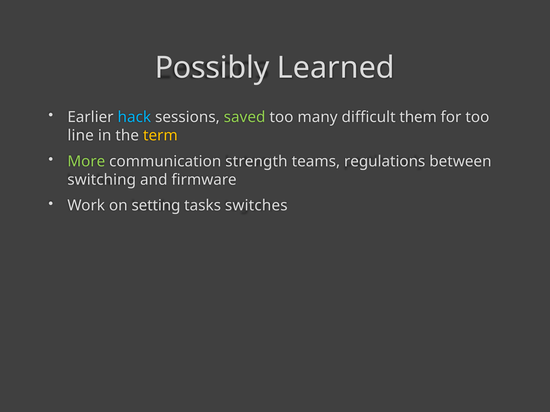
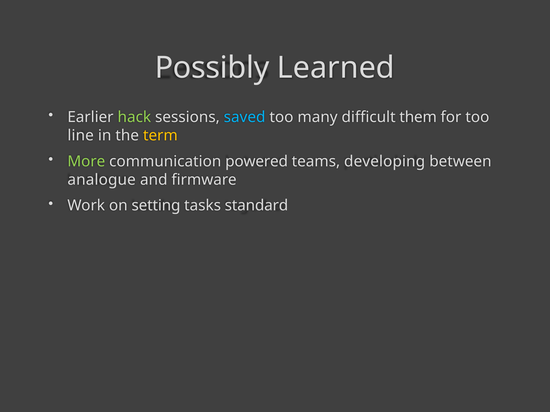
hack colour: light blue -> light green
saved colour: light green -> light blue
strength: strength -> powered
regulations: regulations -> developing
switching: switching -> analogue
switches: switches -> standard
